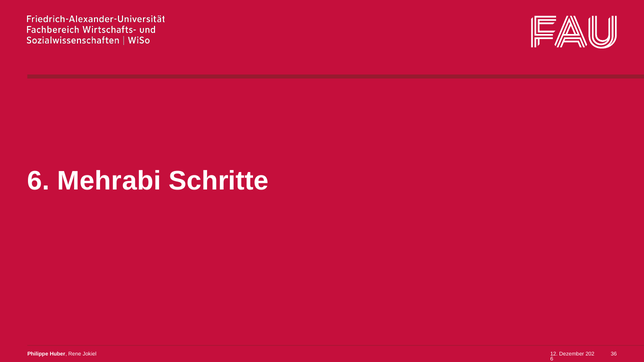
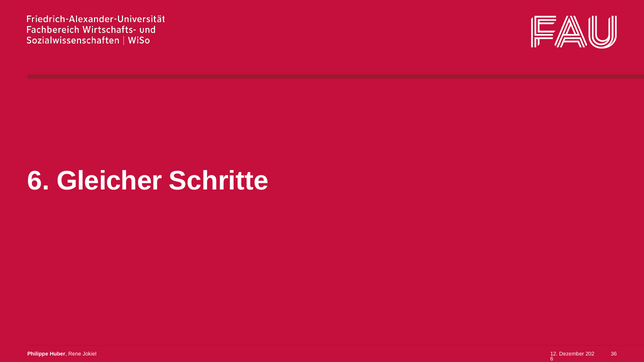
Mehrabi: Mehrabi -> Gleicher
